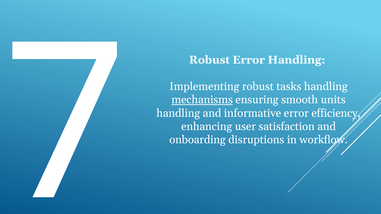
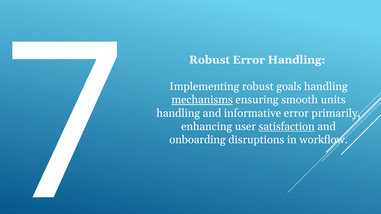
tasks: tasks -> goals
efficiency: efficiency -> primarily
satisfaction underline: none -> present
